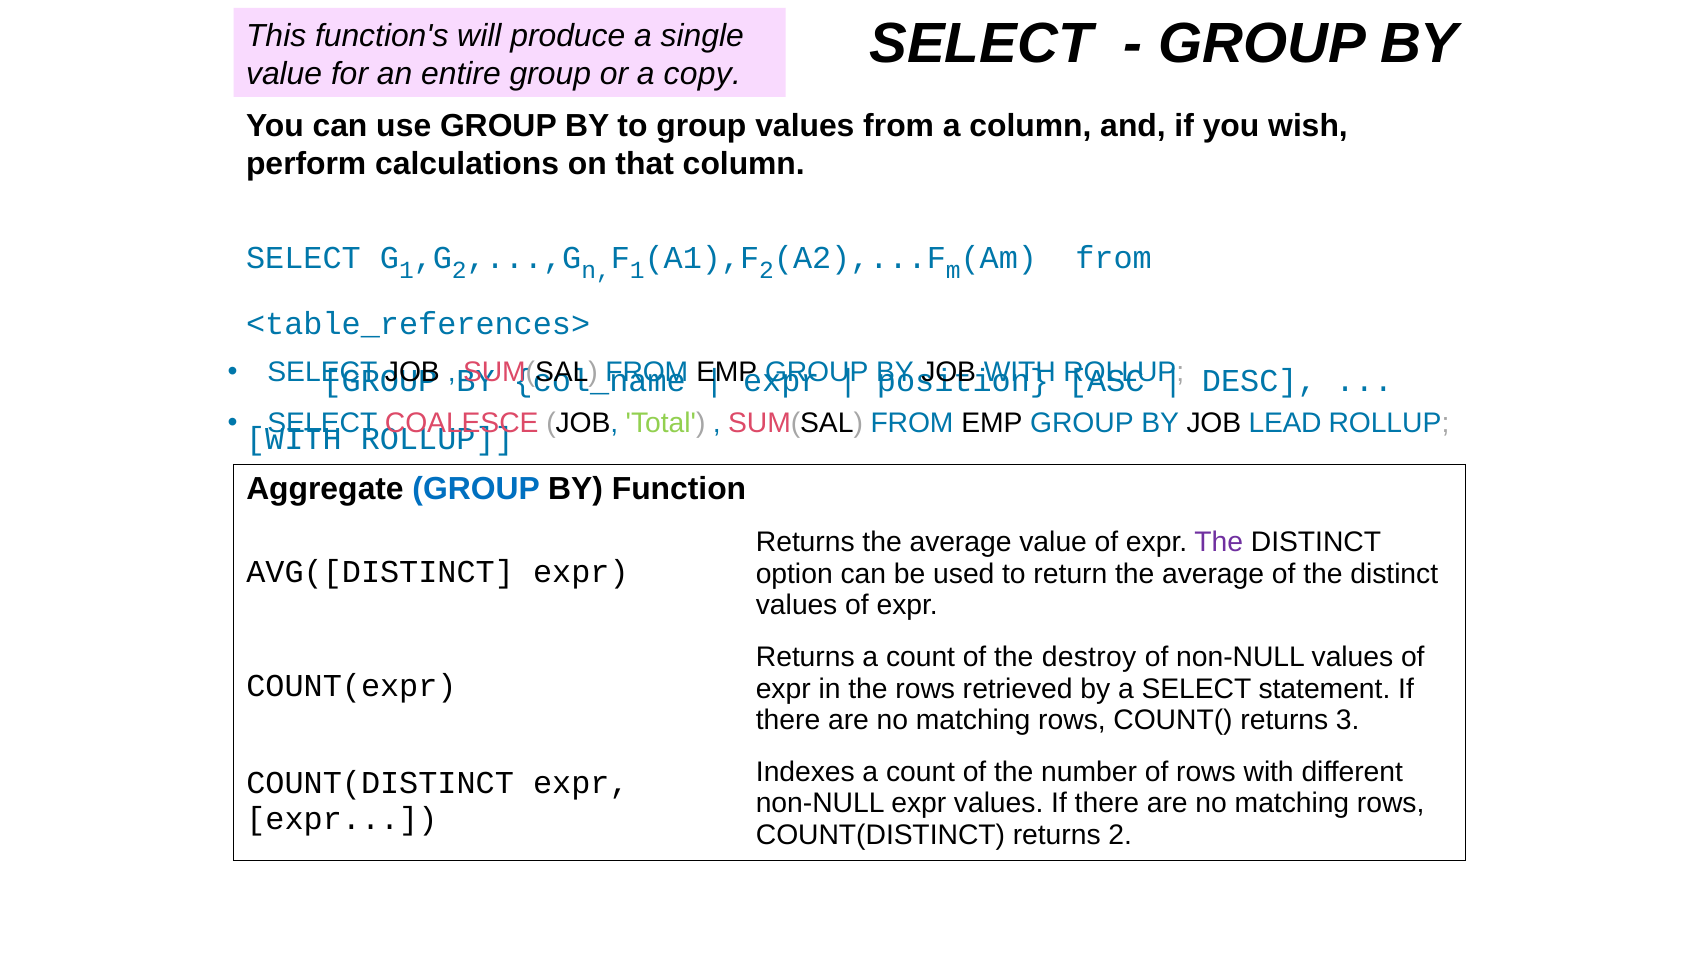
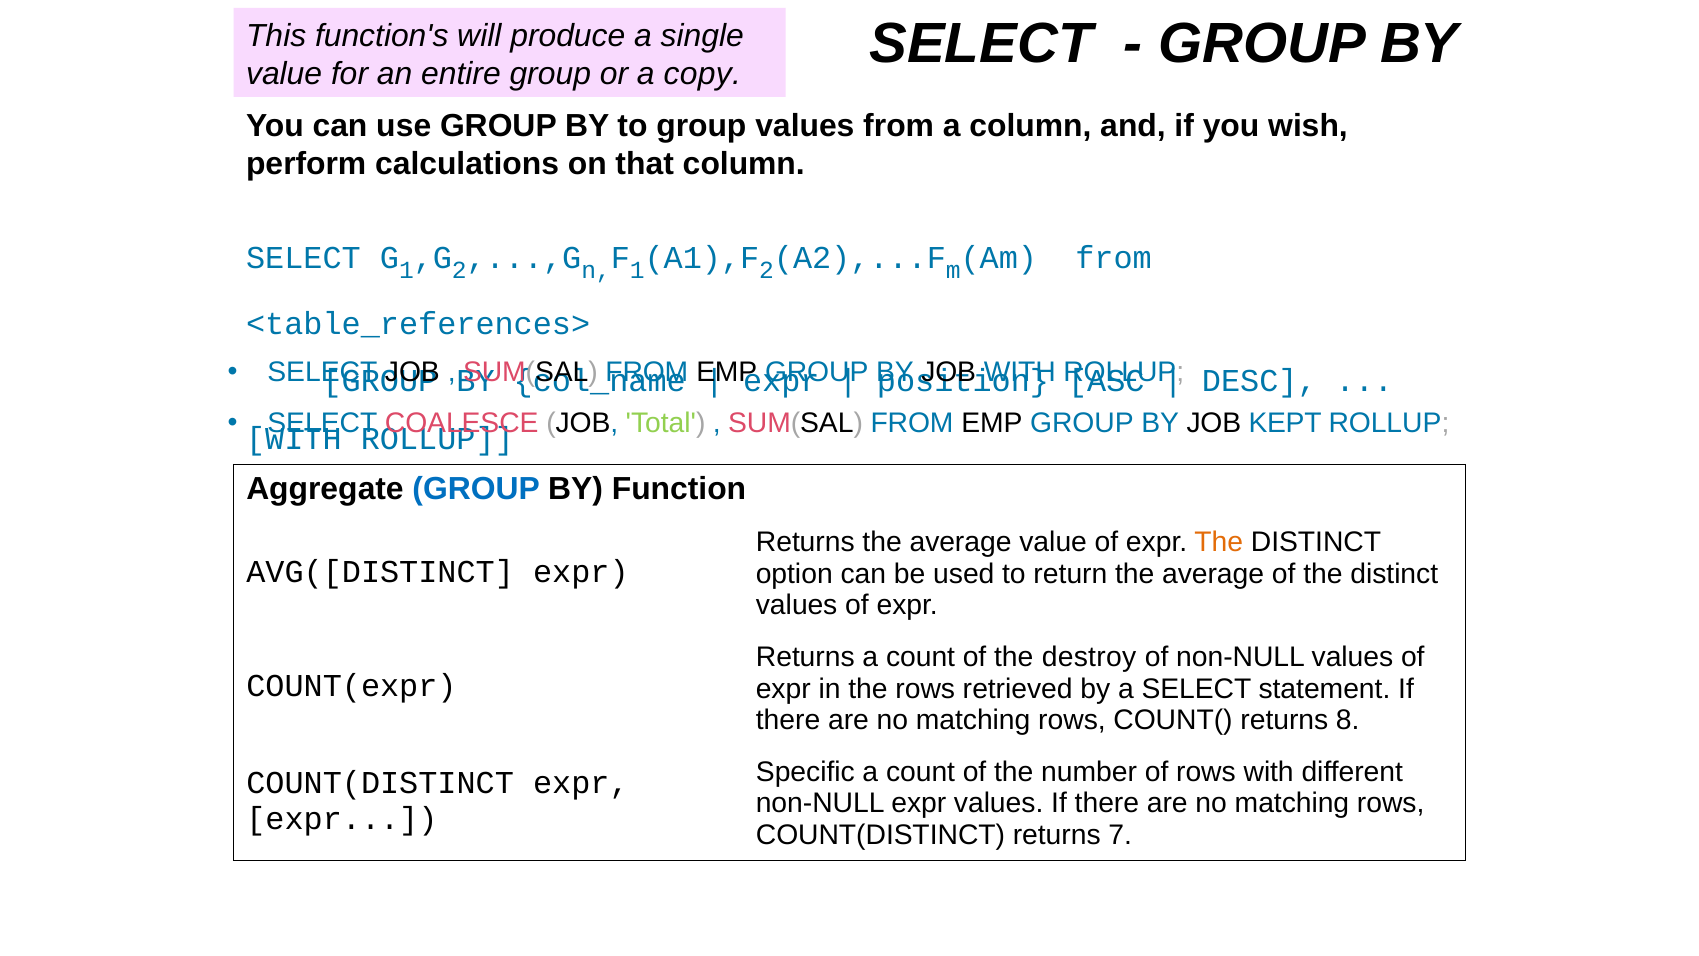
LEAD: LEAD -> KEPT
The at (1219, 542) colour: purple -> orange
3: 3 -> 8
Indexes: Indexes -> Specific
returns 2: 2 -> 7
